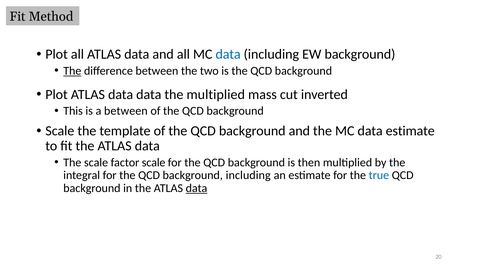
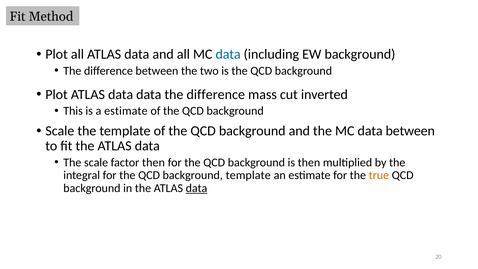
The at (72, 71) underline: present -> none
multiplied at (216, 94): multiplied -> difference
a between: between -> estimate
data estimate: estimate -> between
factor scale: scale -> then
background including: including -> template
true colour: blue -> orange
